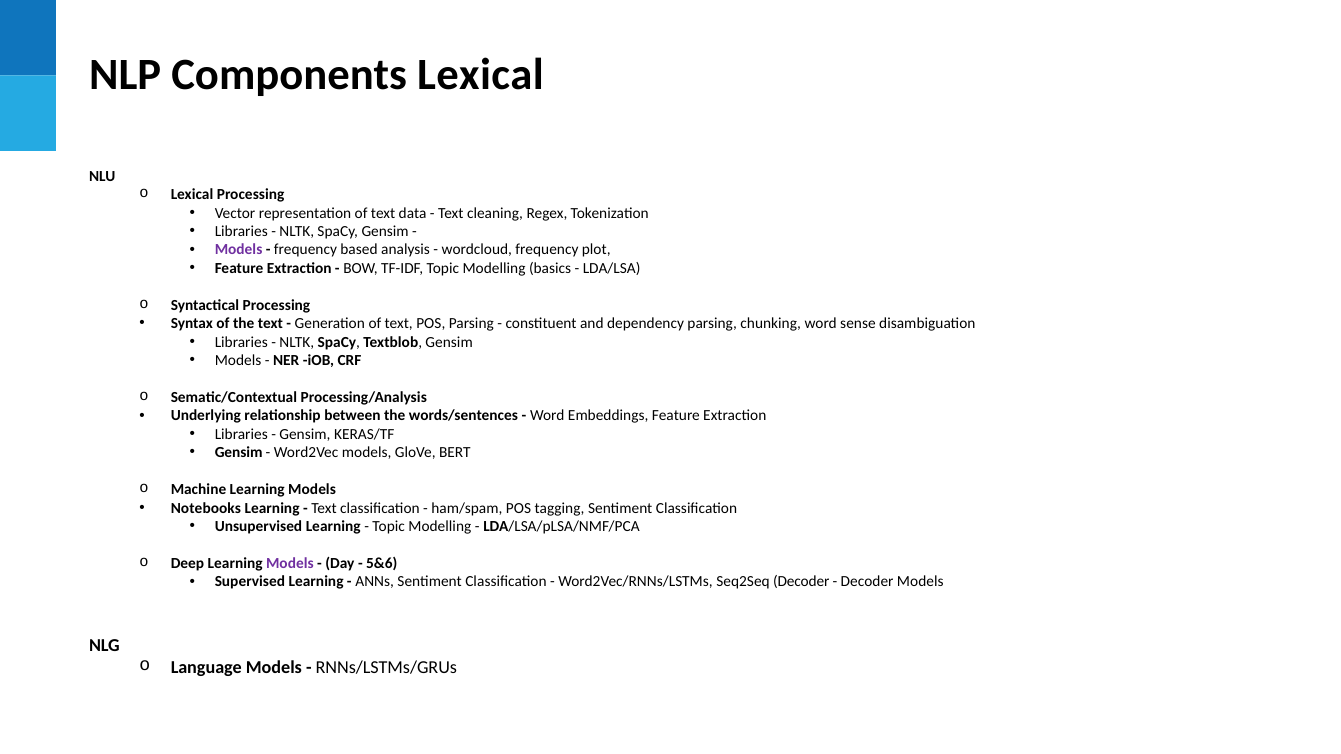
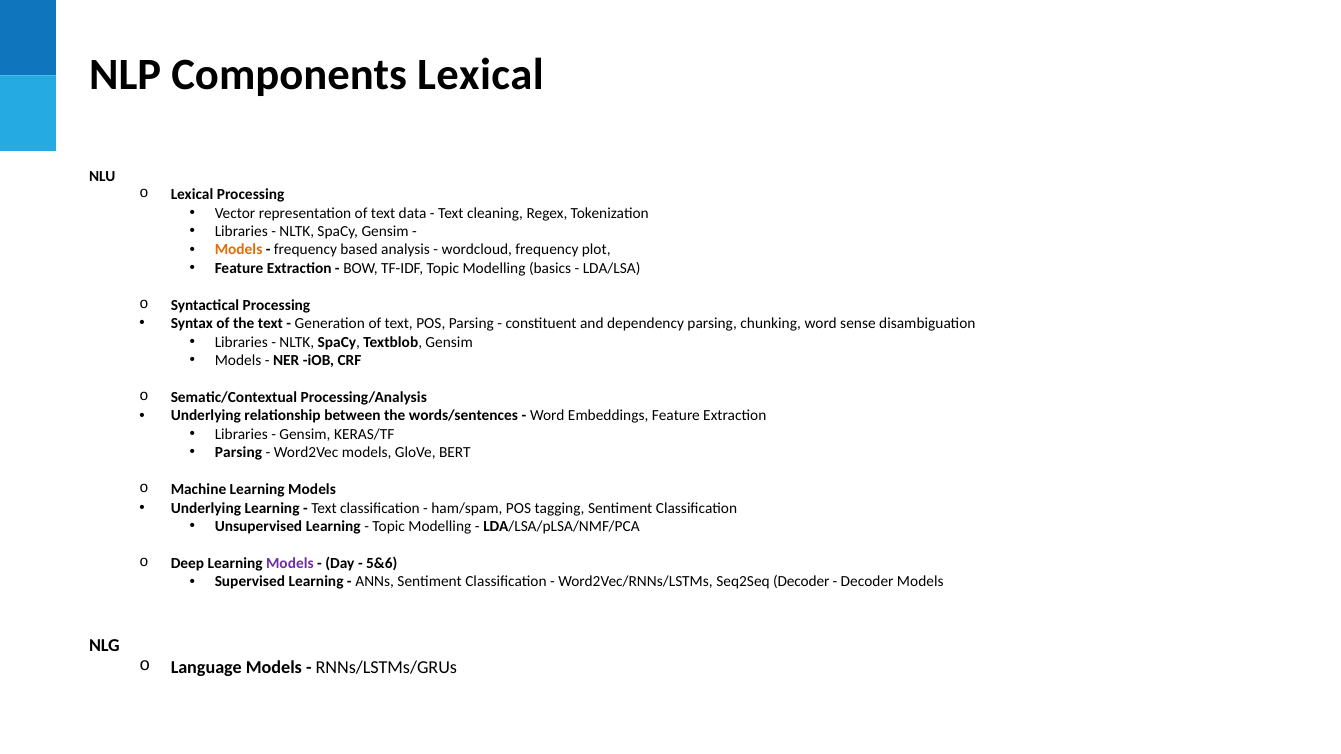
Models at (239, 250) colour: purple -> orange
Gensim at (239, 453): Gensim -> Parsing
Notebooks at (206, 508): Notebooks -> Underlying
